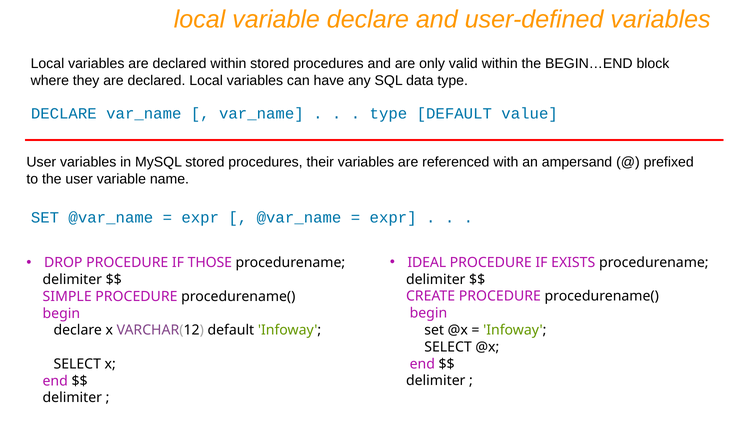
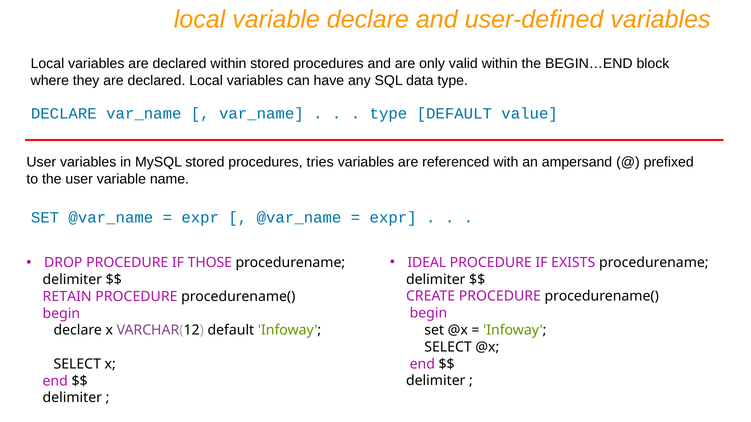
their: their -> tries
SIMPLE: SIMPLE -> RETAIN
